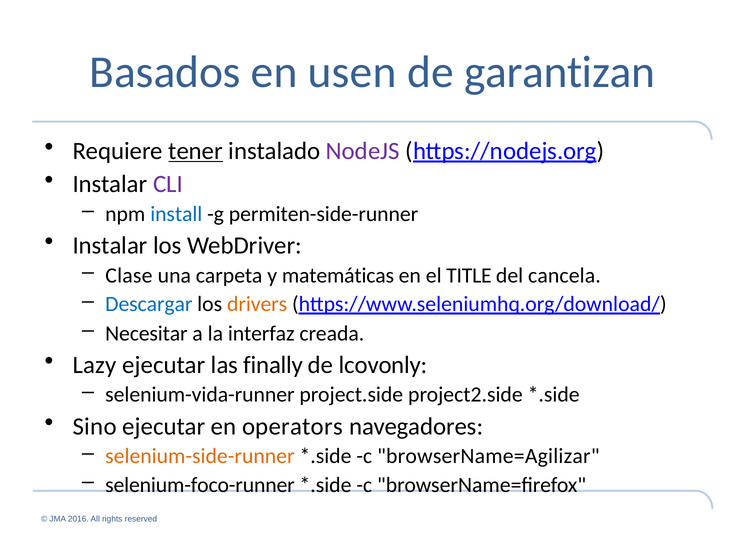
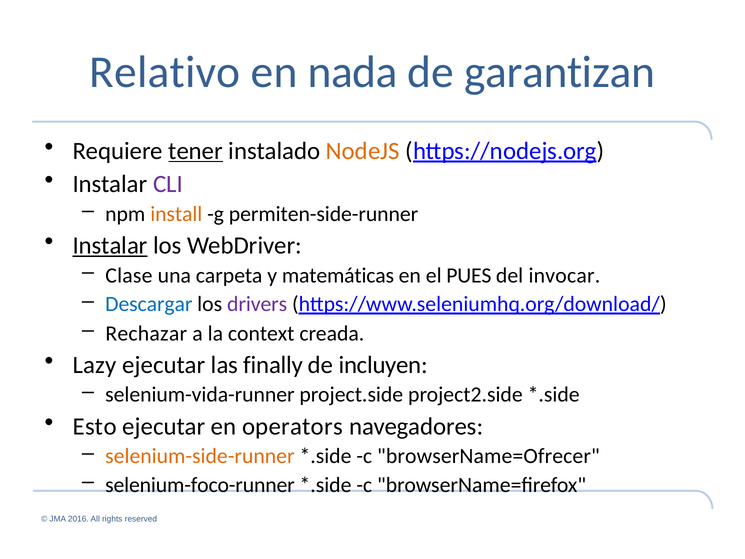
Basados: Basados -> Relativo
usen: usen -> nada
NodeJS colour: purple -> orange
install colour: blue -> orange
Instalar at (110, 245) underline: none -> present
TITLE: TITLE -> PUES
cancela: cancela -> invocar
drivers colour: orange -> purple
Necesitar: Necesitar -> Rechazar
interfaz: interfaz -> context
lcovonly: lcovonly -> incluyen
Sino: Sino -> Esto
browserName=Agilizar: browserName=Agilizar -> browserName=Ofrecer
